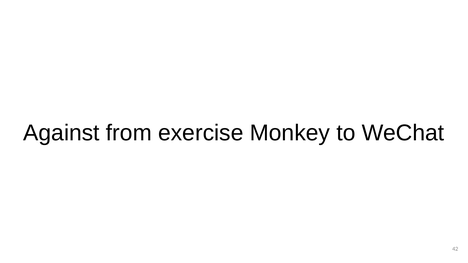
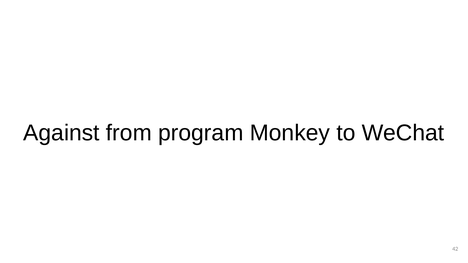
exercise: exercise -> program
